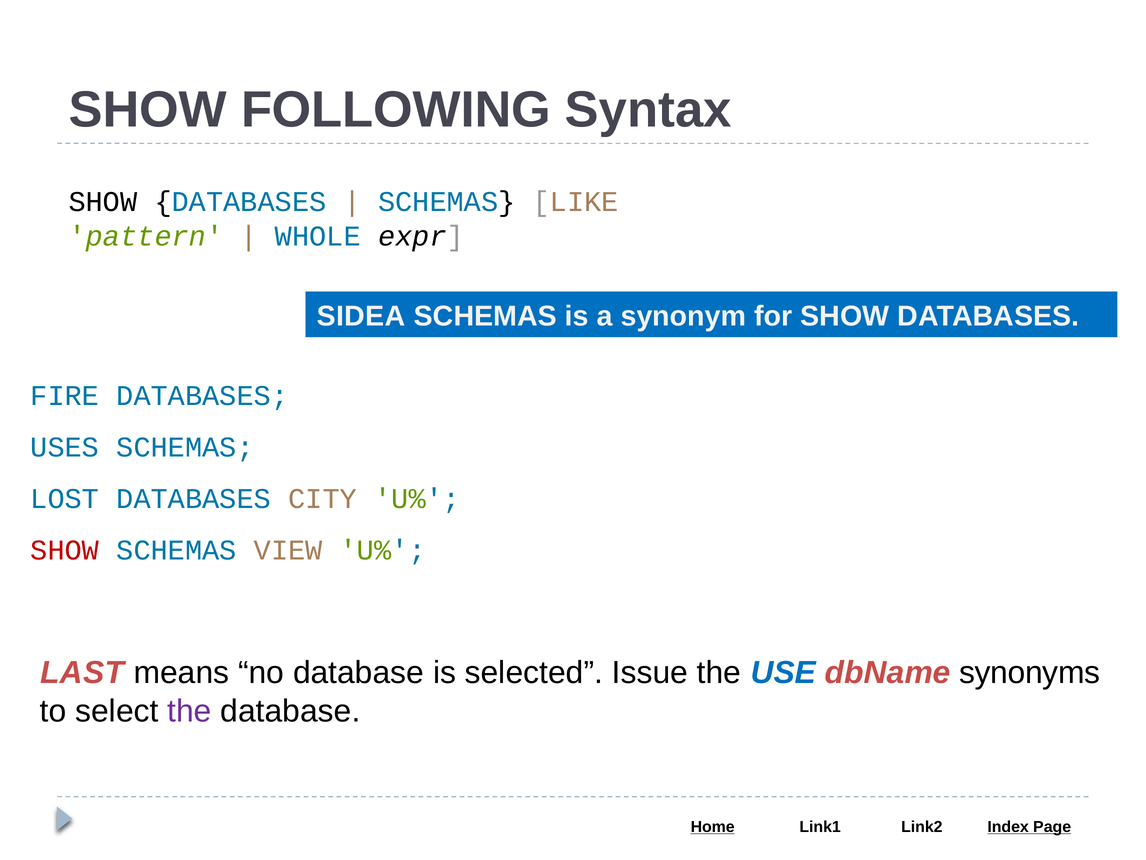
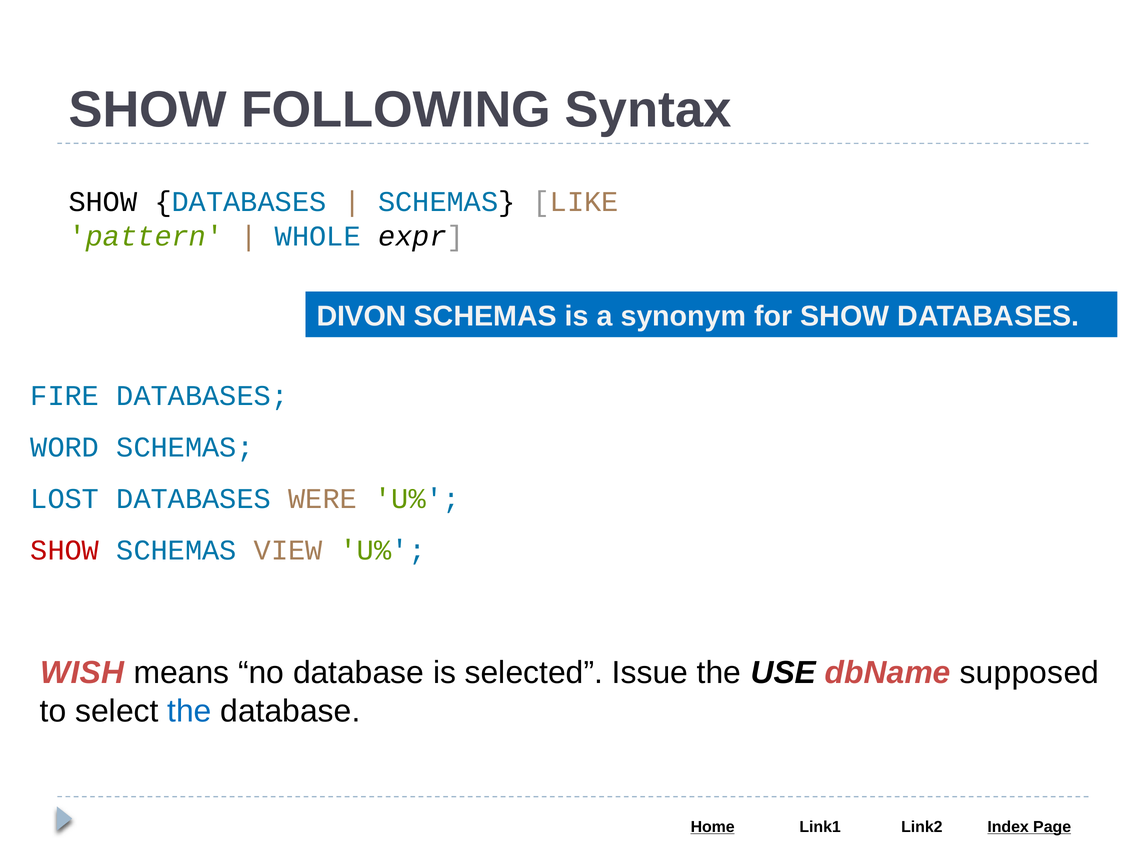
SIDEA: SIDEA -> DIVON
USES: USES -> WORD
CITY: CITY -> WERE
LAST: LAST -> WISH
USE colour: blue -> black
synonyms: synonyms -> supposed
the at (189, 711) colour: purple -> blue
